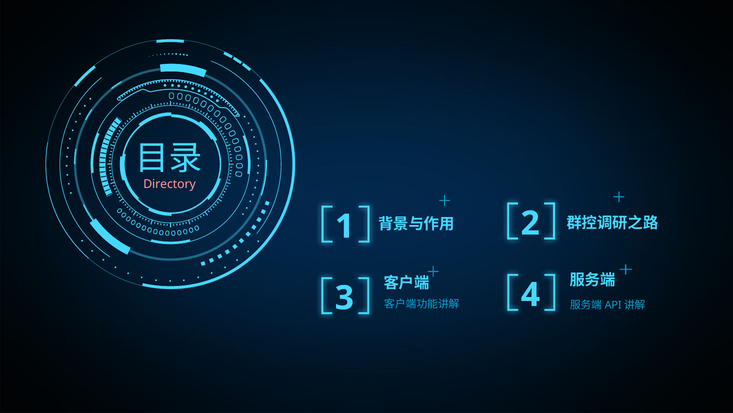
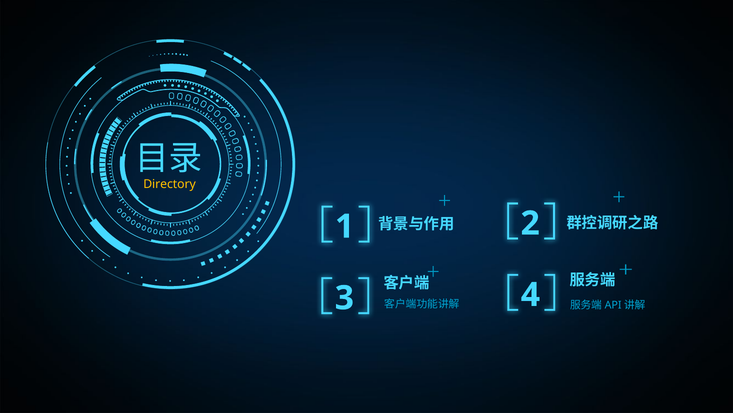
Directory colour: pink -> yellow
